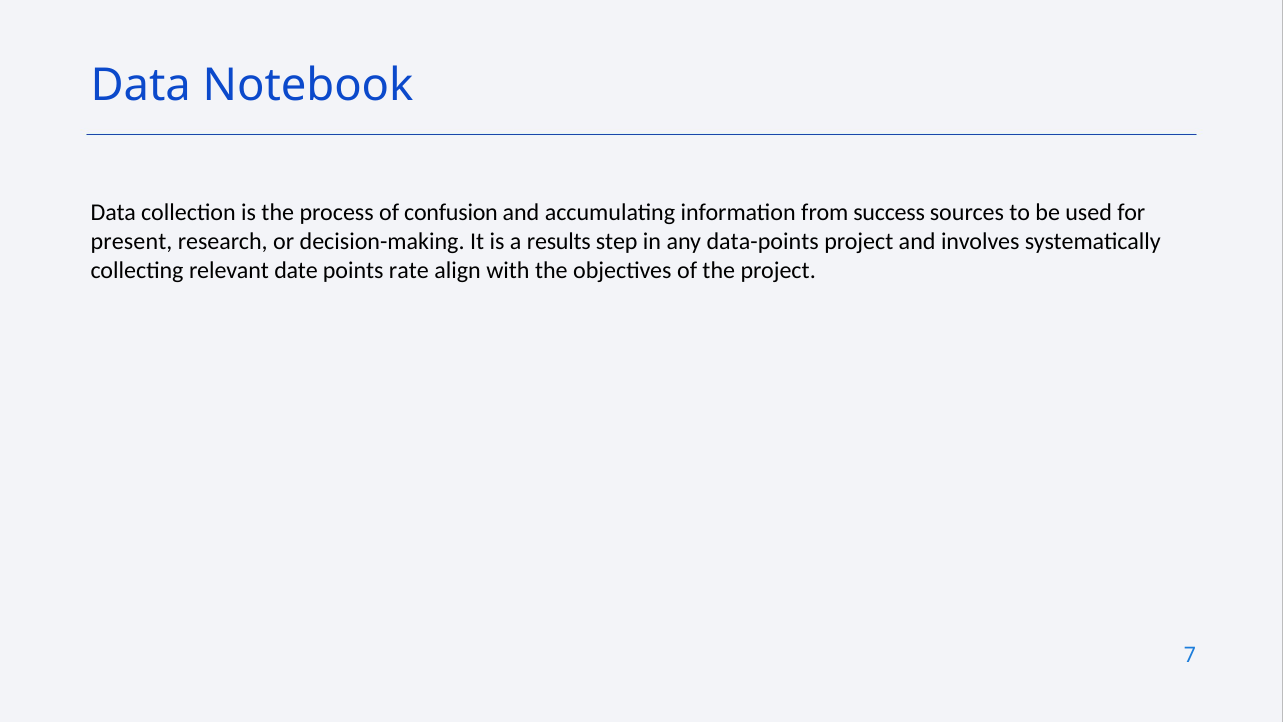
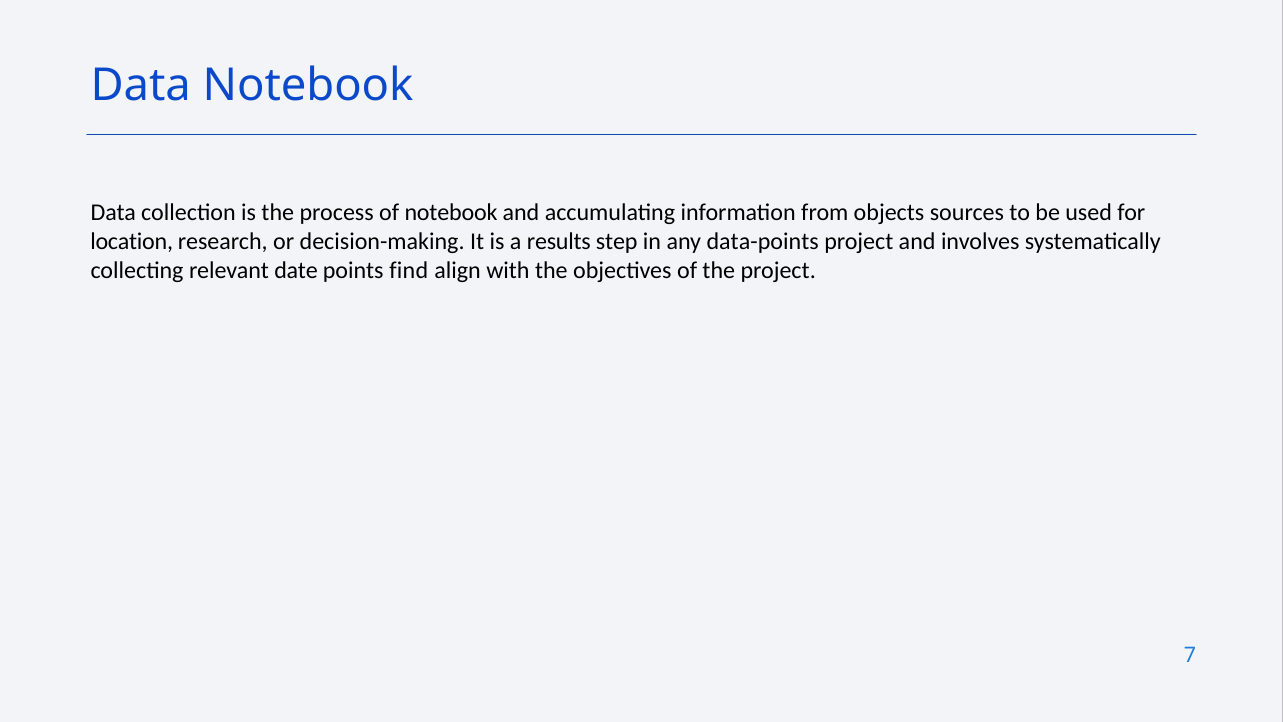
of confusion: confusion -> notebook
success: success -> objects
present: present -> location
rate: rate -> find
